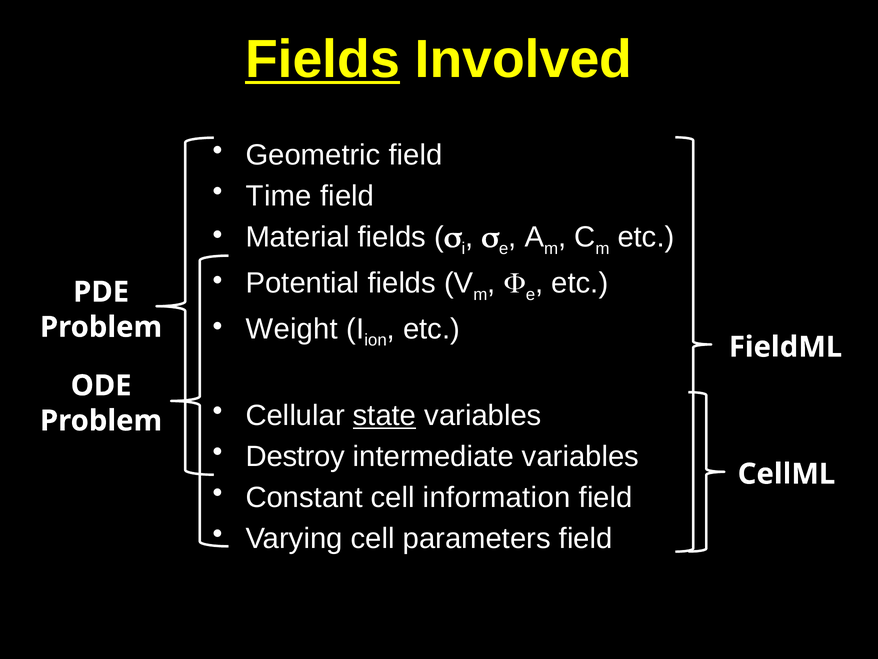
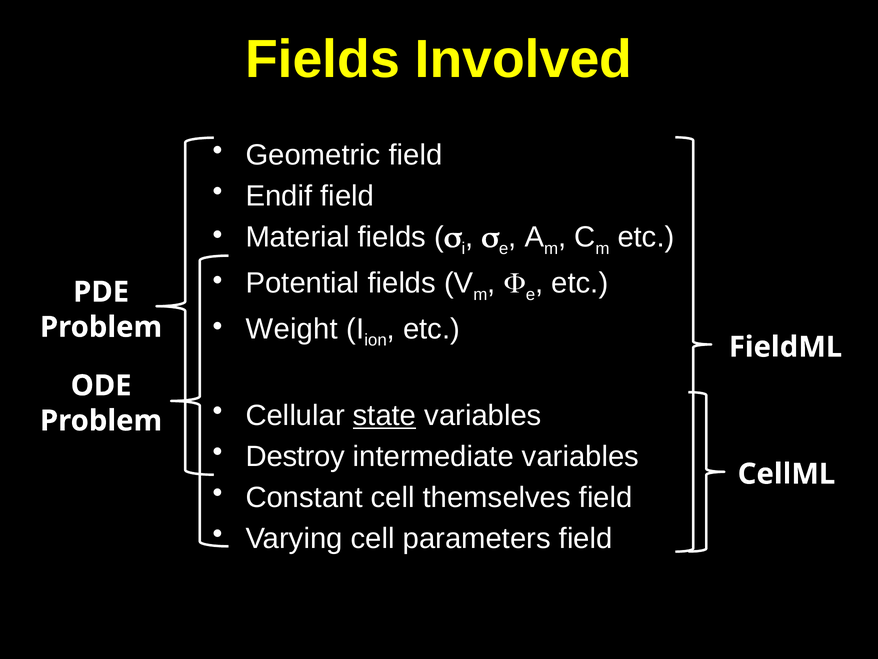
Fields at (322, 59) underline: present -> none
Time: Time -> Endif
information: information -> themselves
